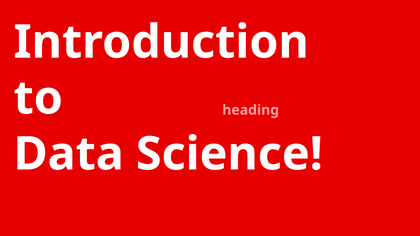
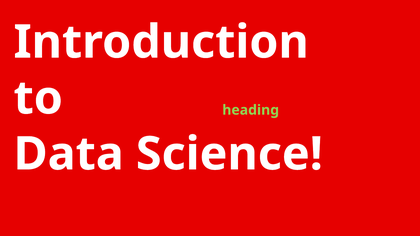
heading colour: pink -> light green
